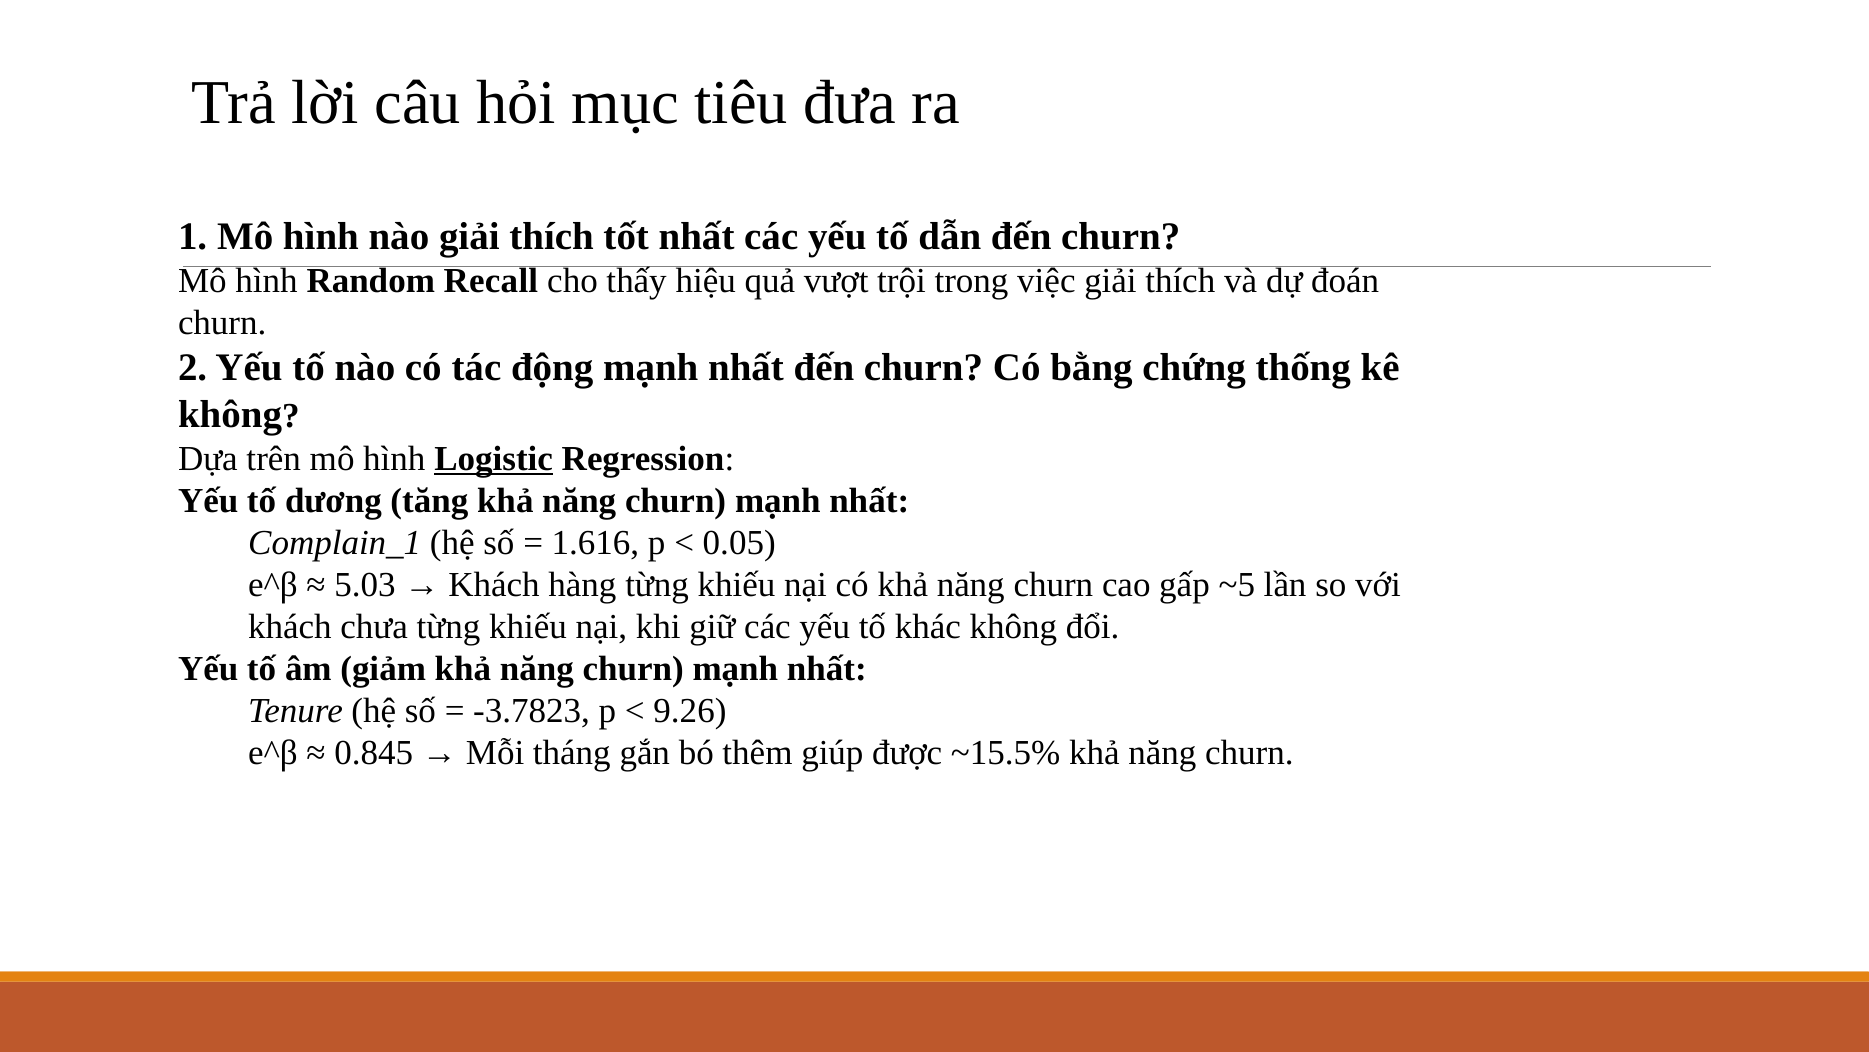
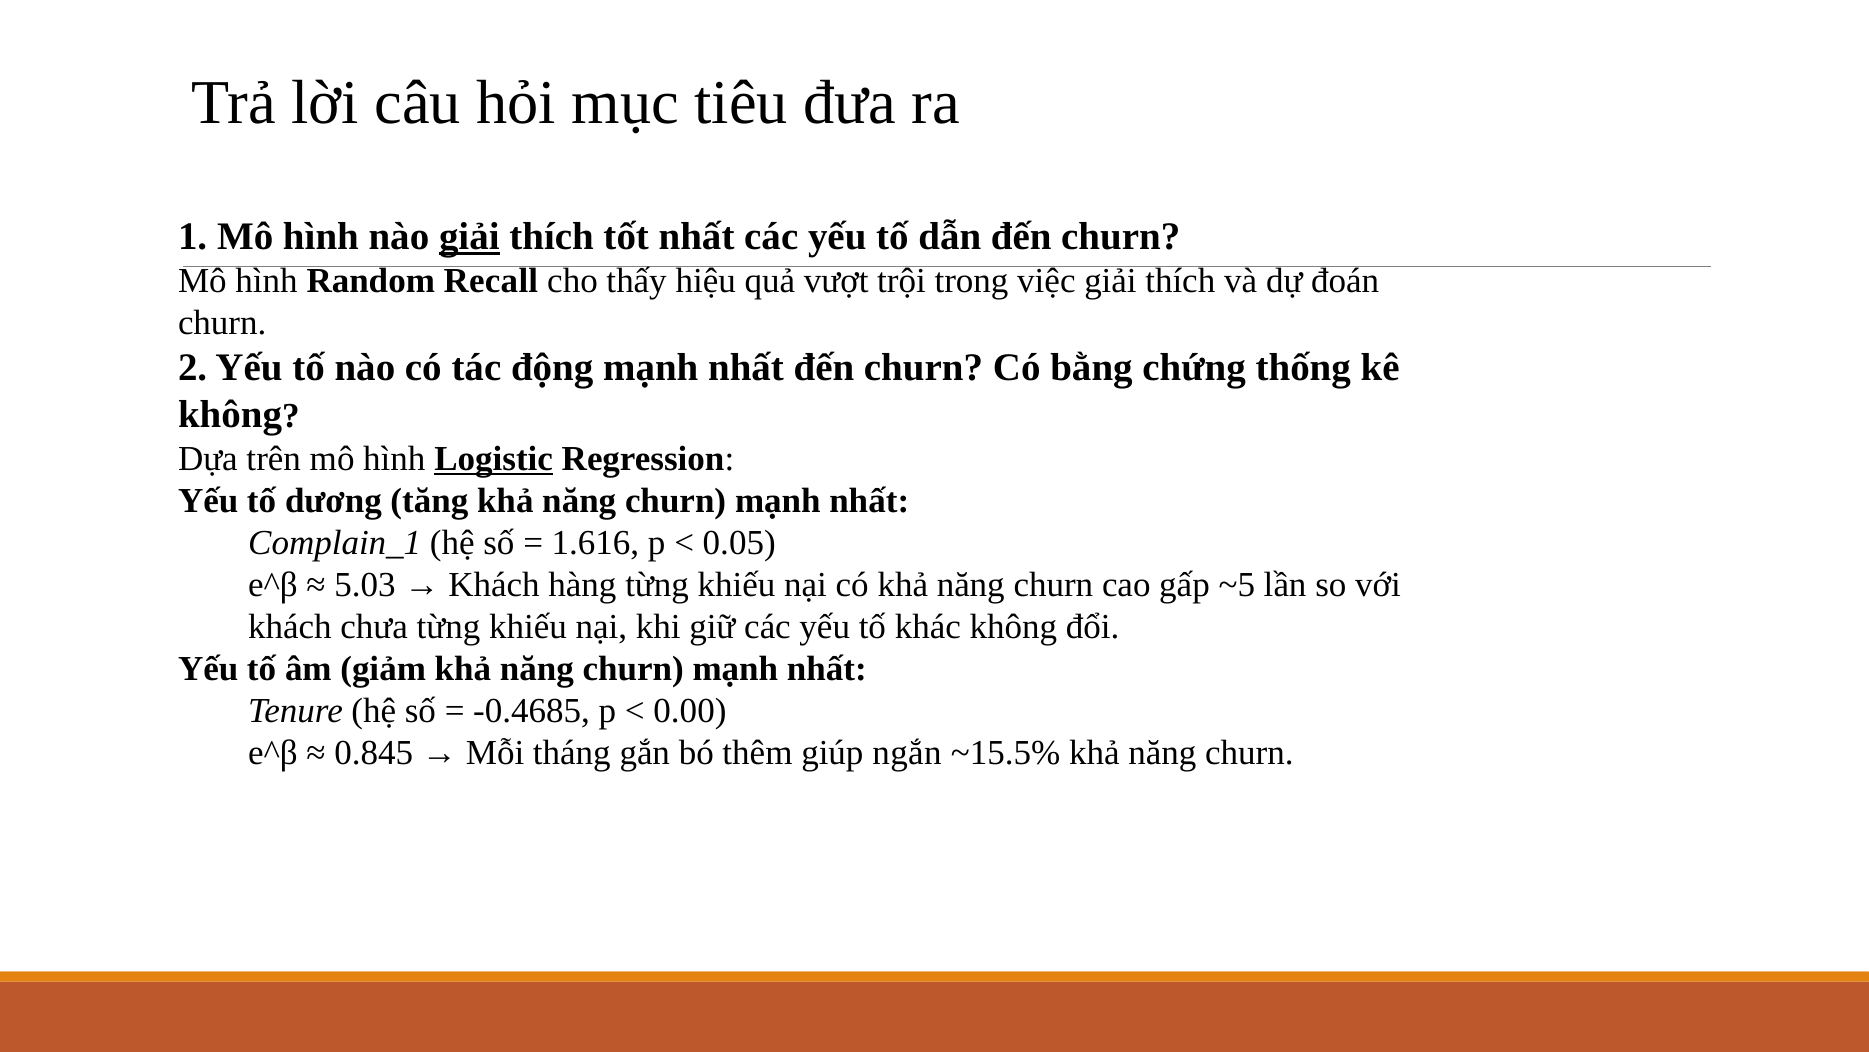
giải at (469, 236) underline: none -> present
-3.7823: -3.7823 -> -0.4685
9.26: 9.26 -> 0.00
được: được -> ngắn
